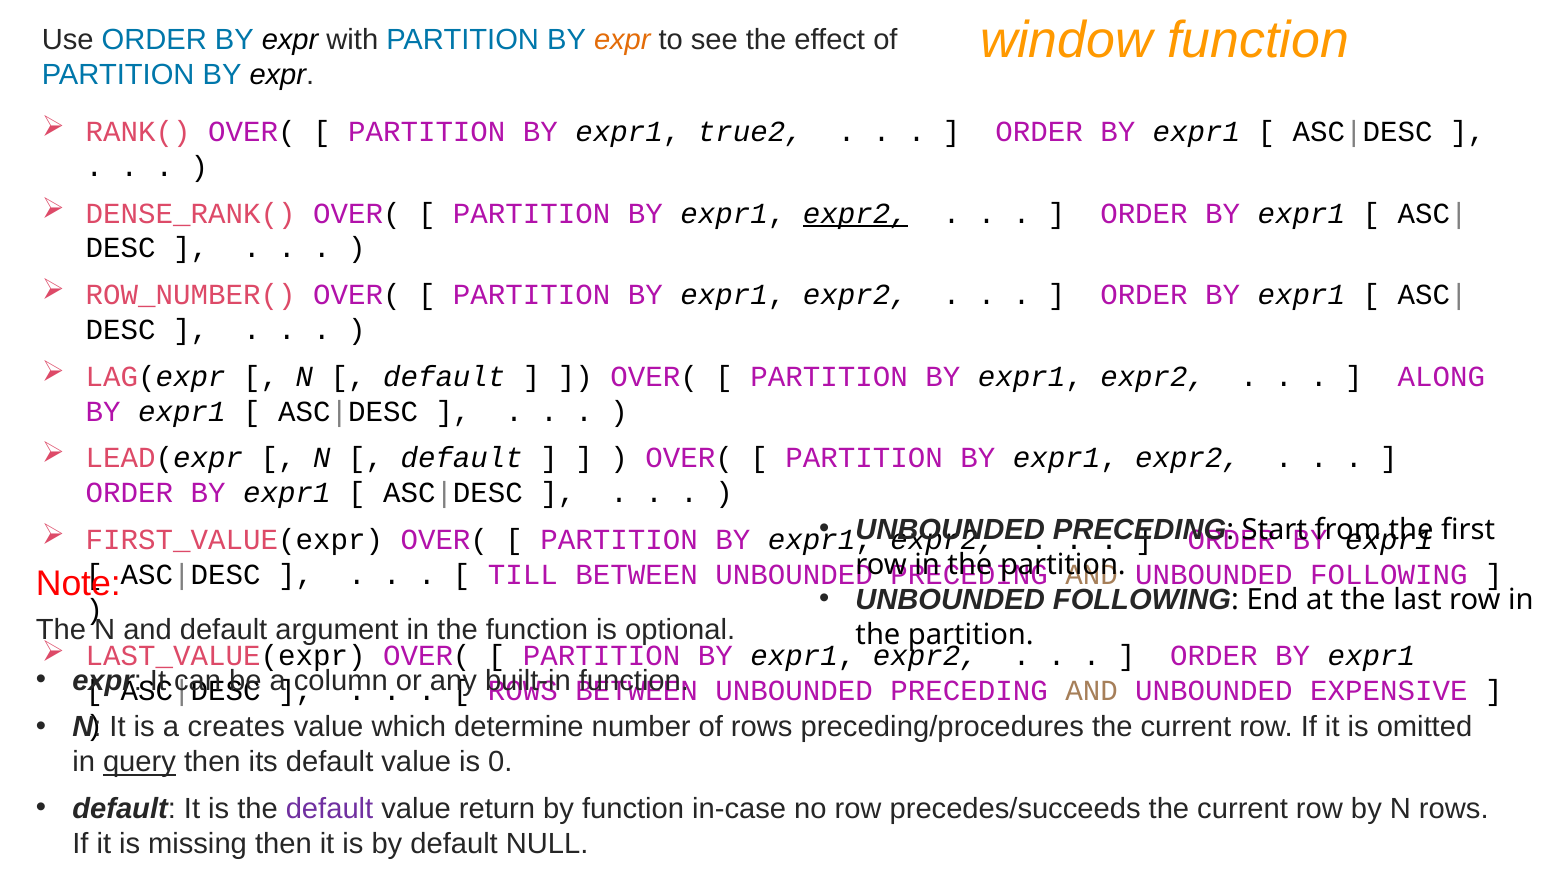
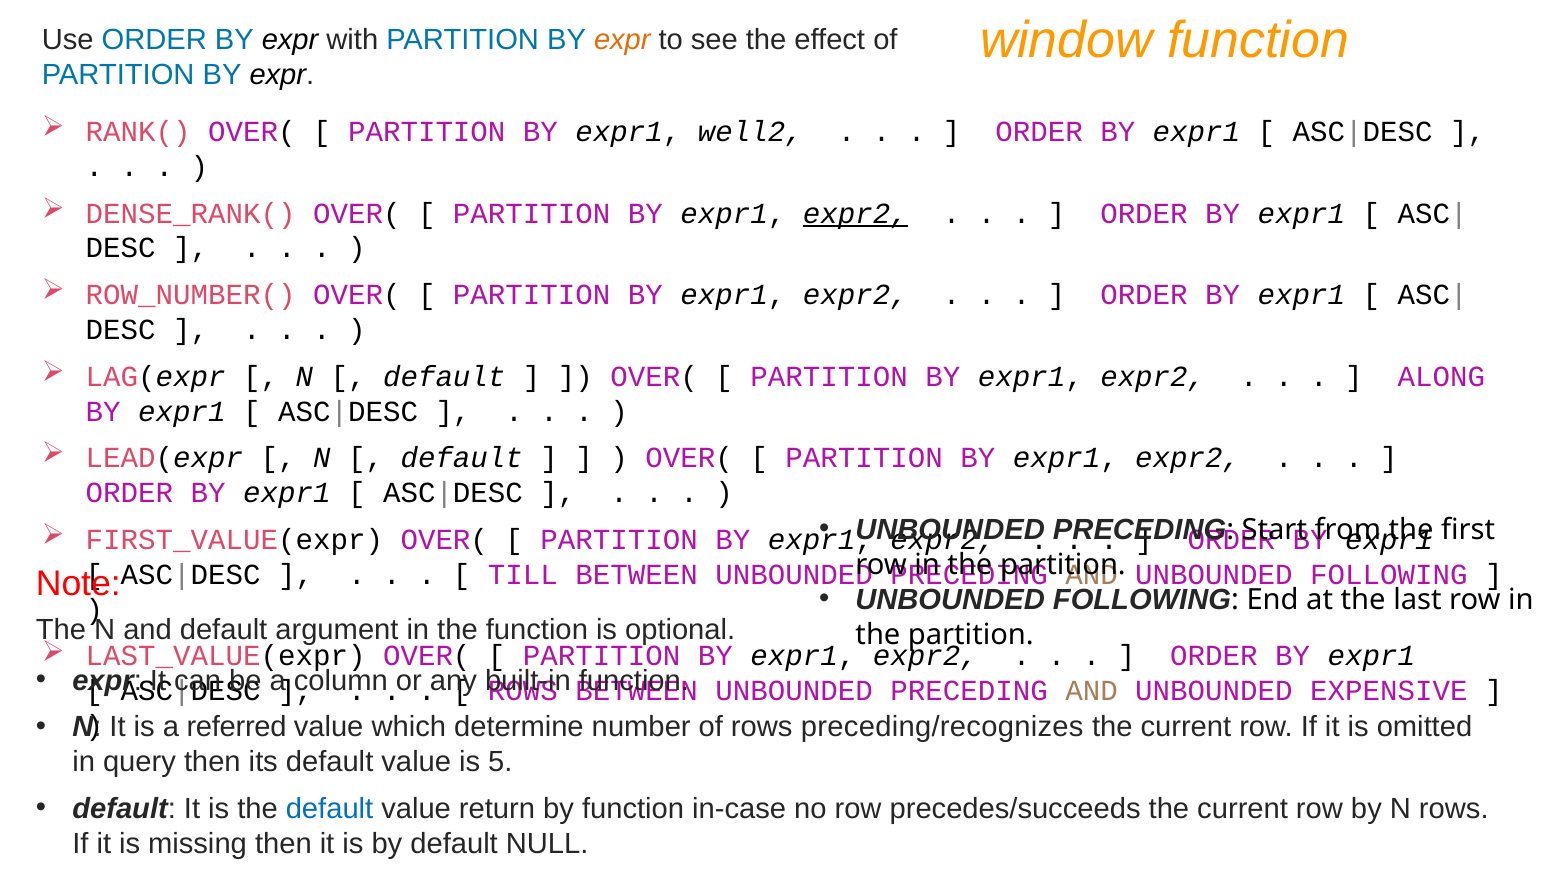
true2: true2 -> well2
creates: creates -> referred
preceding/procedures: preceding/procedures -> preceding/recognizes
query underline: present -> none
0: 0 -> 5
default at (330, 810) colour: purple -> blue
